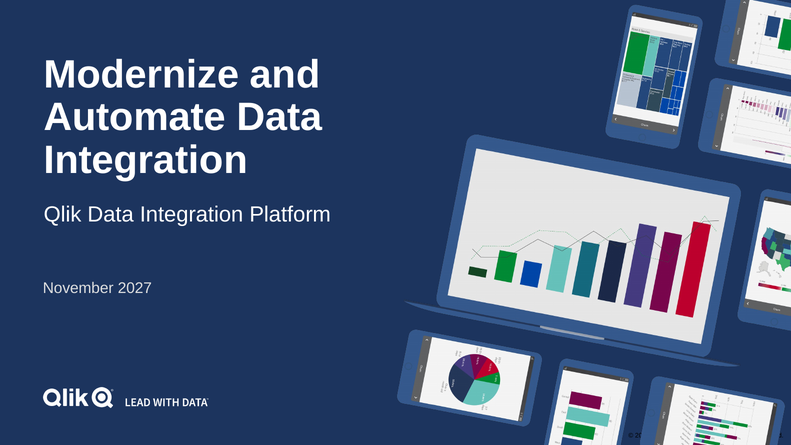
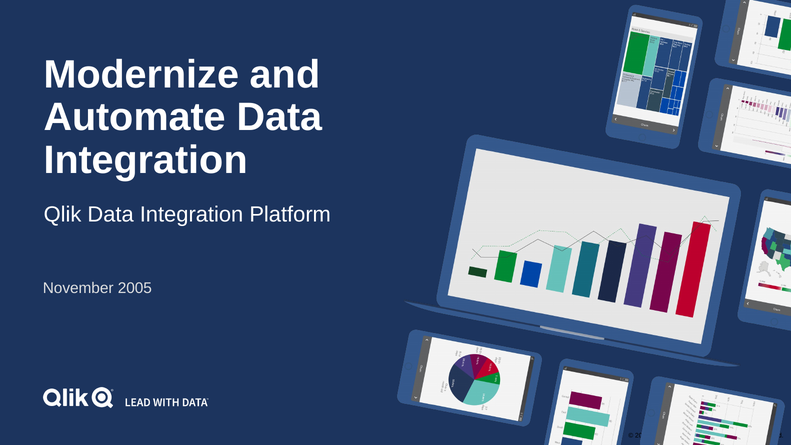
2027: 2027 -> 2005
